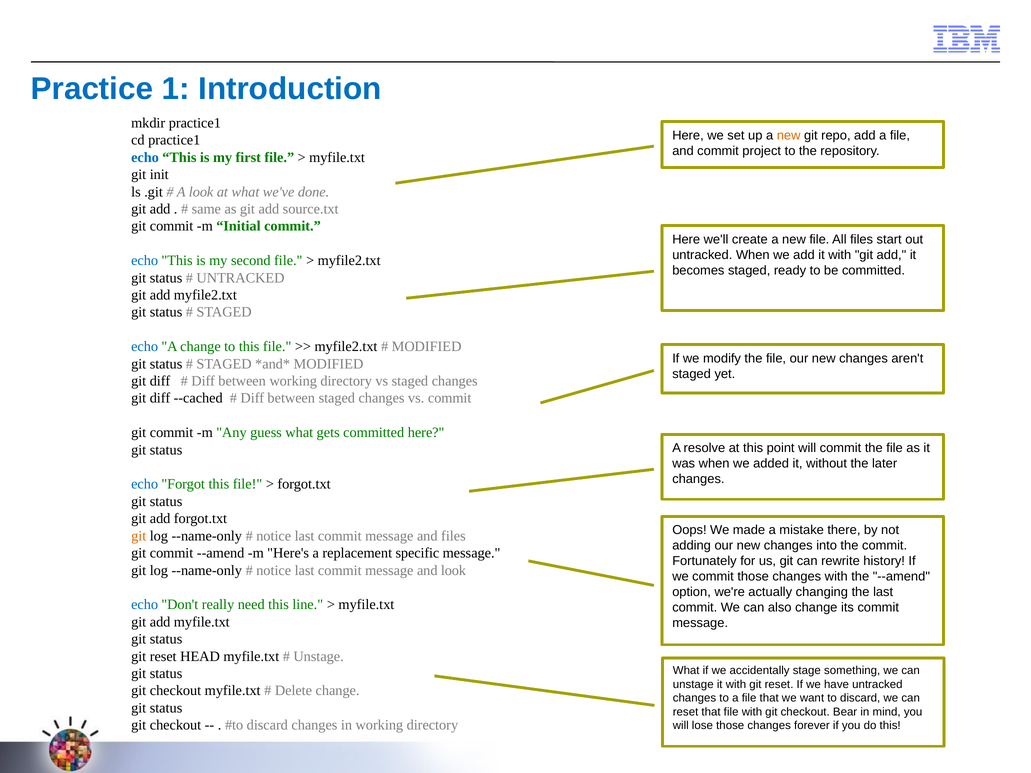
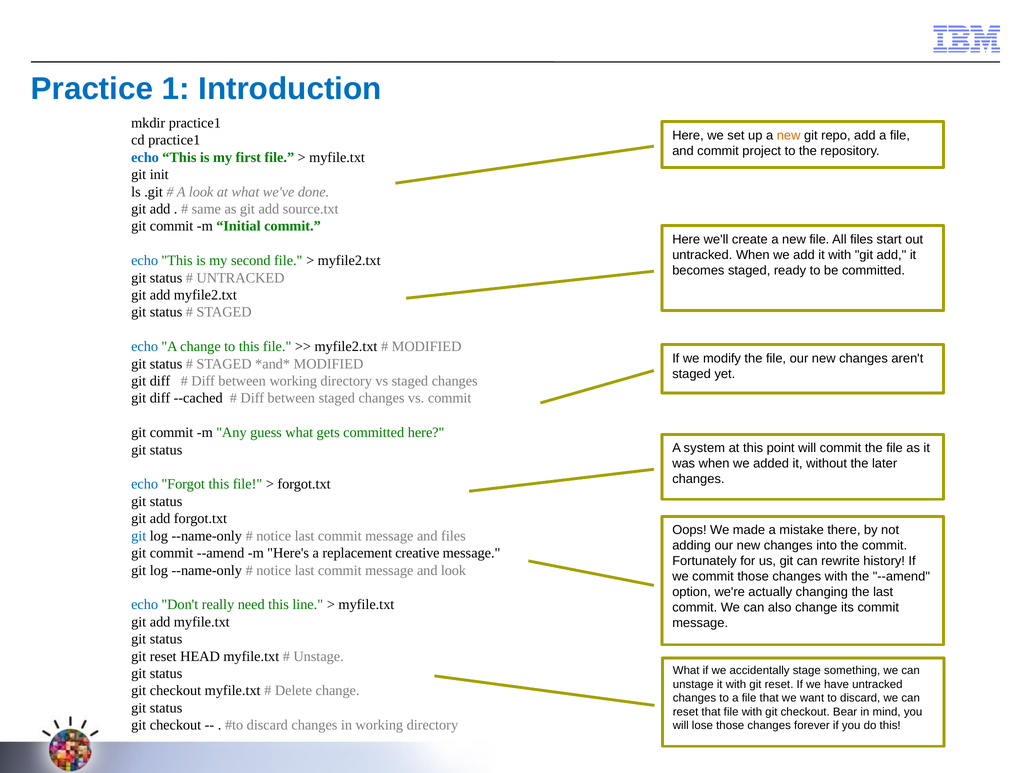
resolve: resolve -> system
git at (139, 536) colour: orange -> blue
specific: specific -> creative
